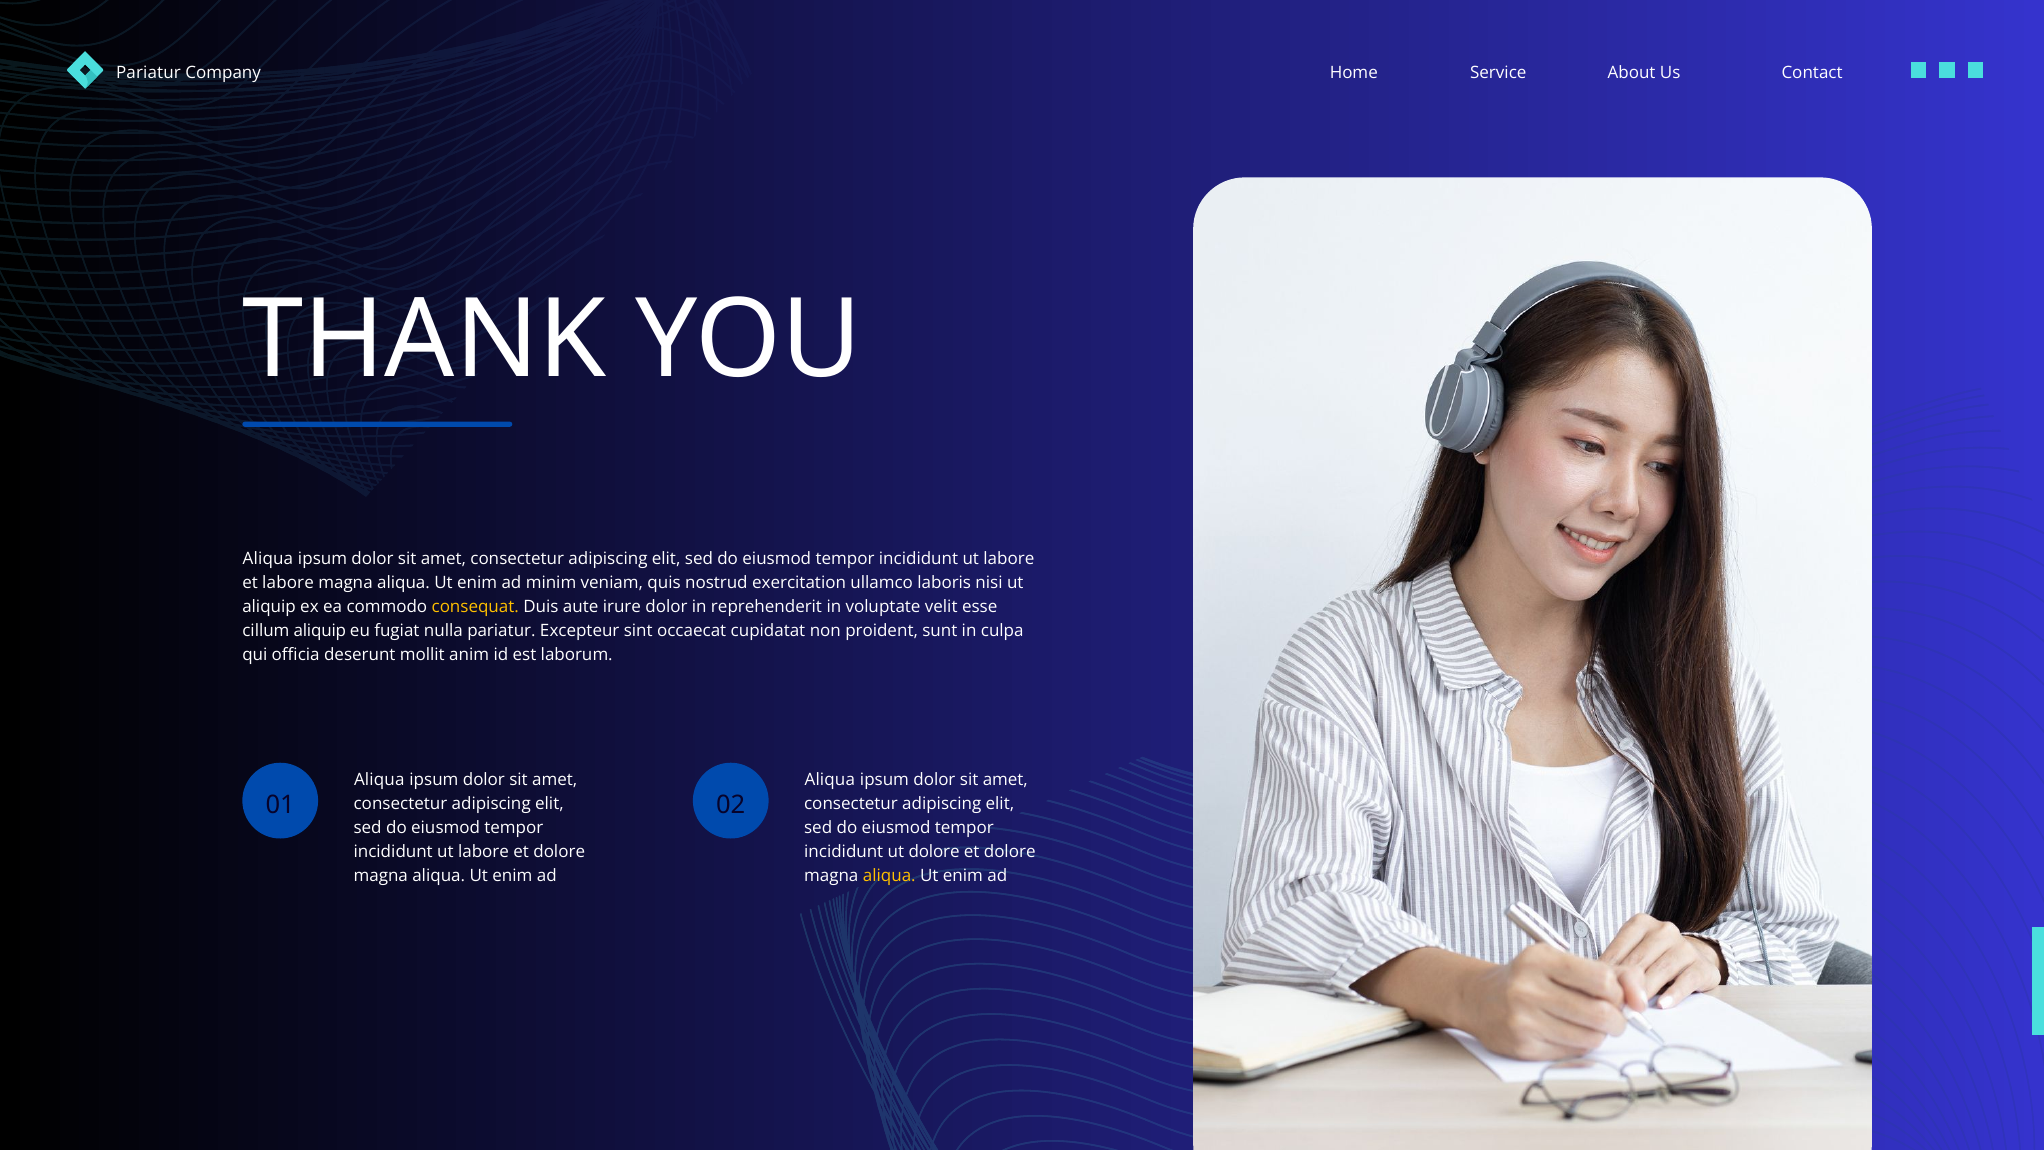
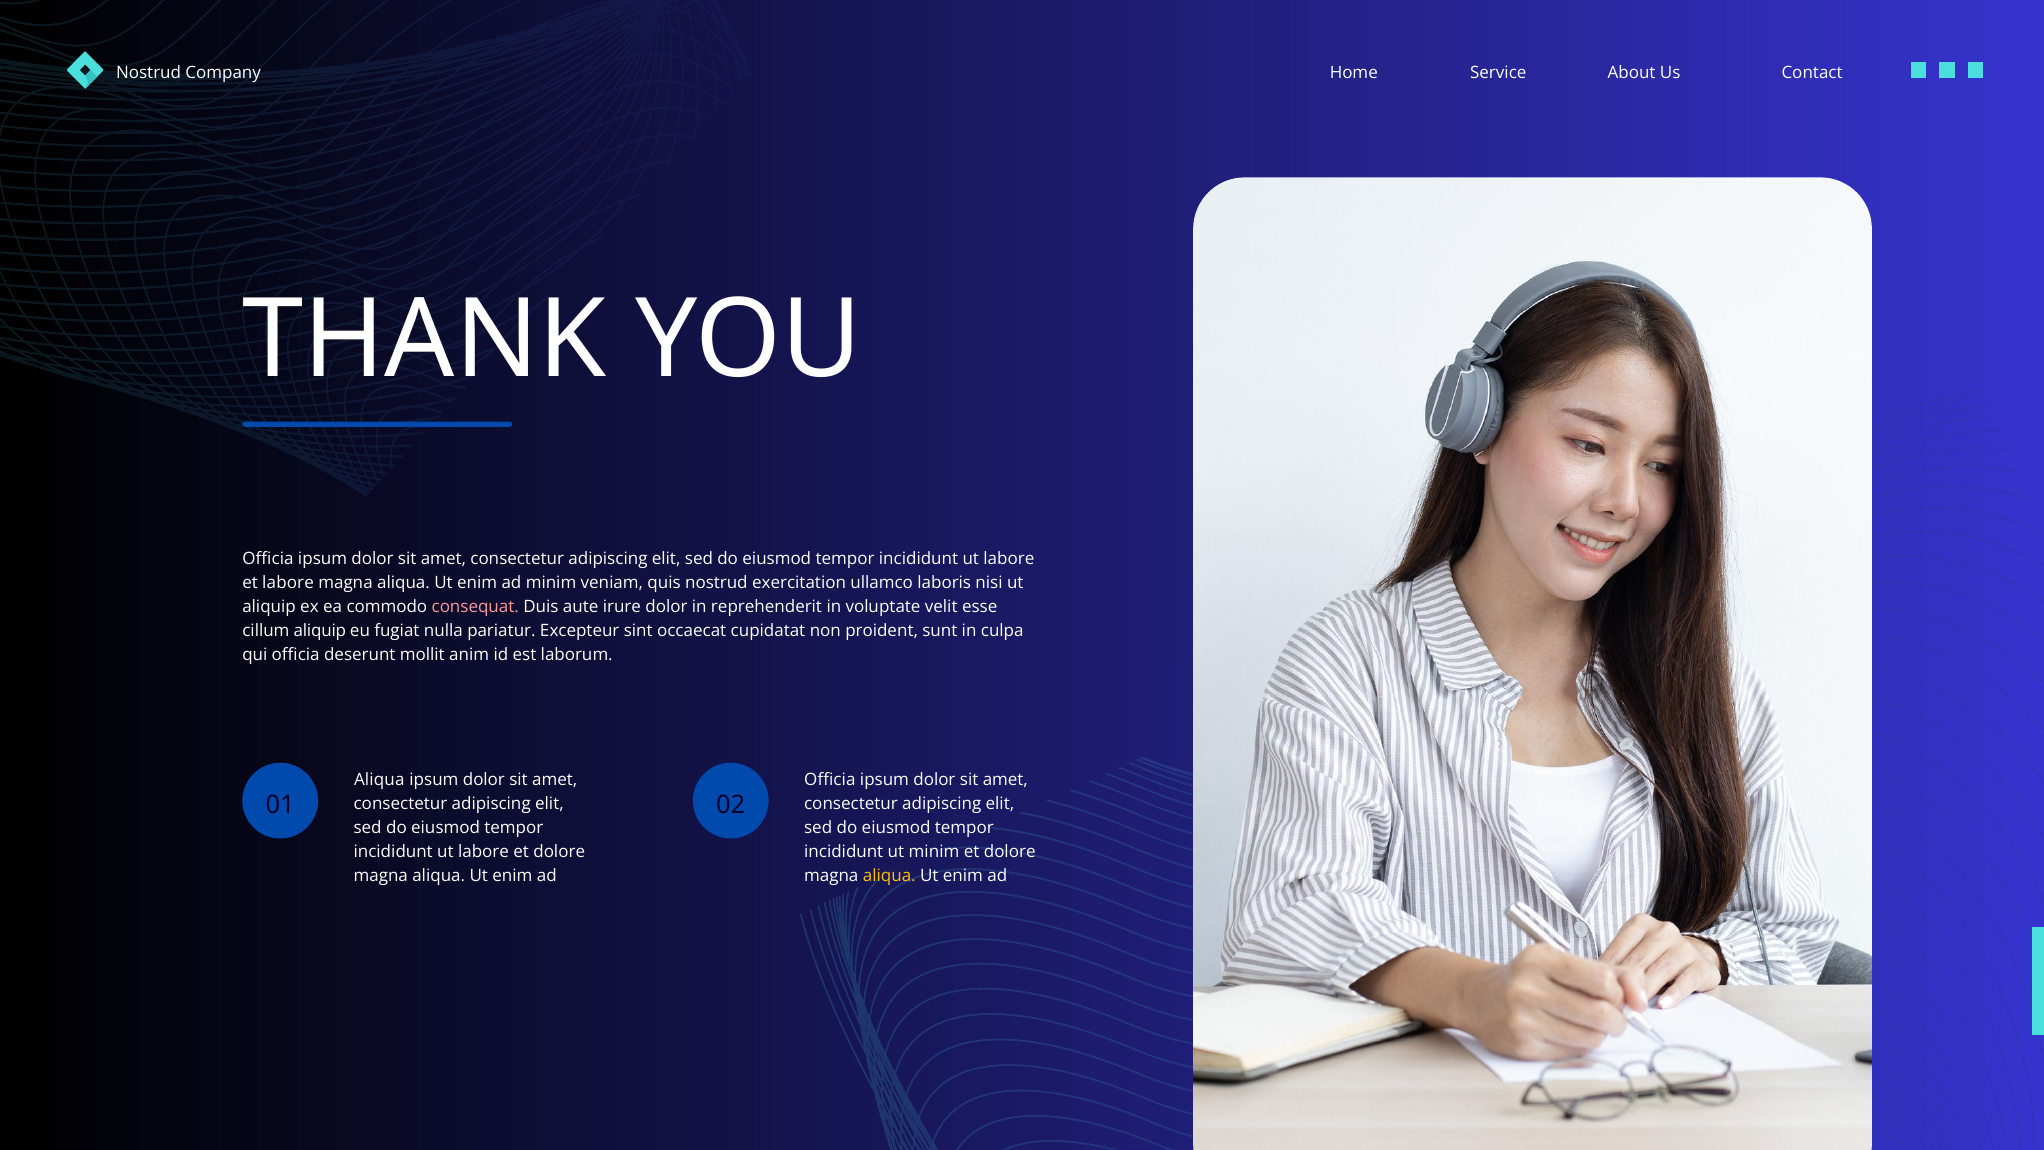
Pariatur at (148, 73): Pariatur -> Nostrud
Aliqua at (268, 559): Aliqua -> Officia
consequat colour: yellow -> pink
Aliqua at (830, 780): Aliqua -> Officia
ut dolore: dolore -> minim
